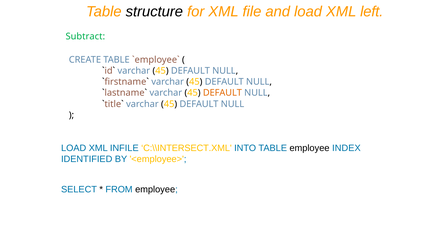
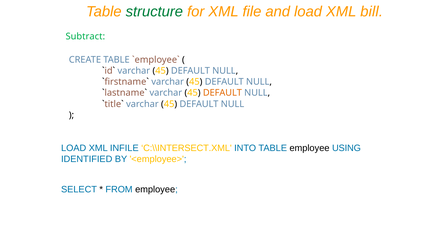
structure colour: black -> green
left: left -> bill
INDEX: INDEX -> USING
